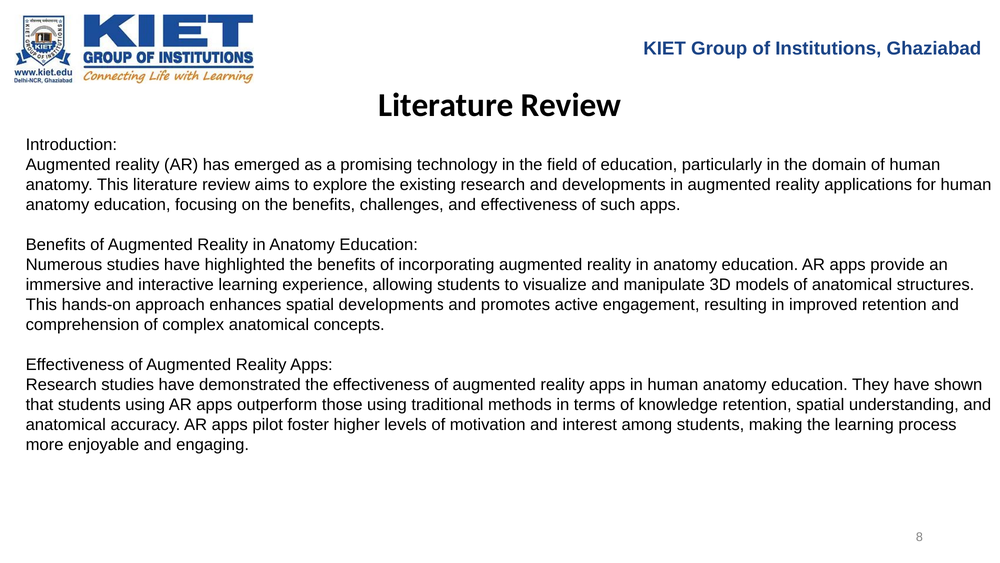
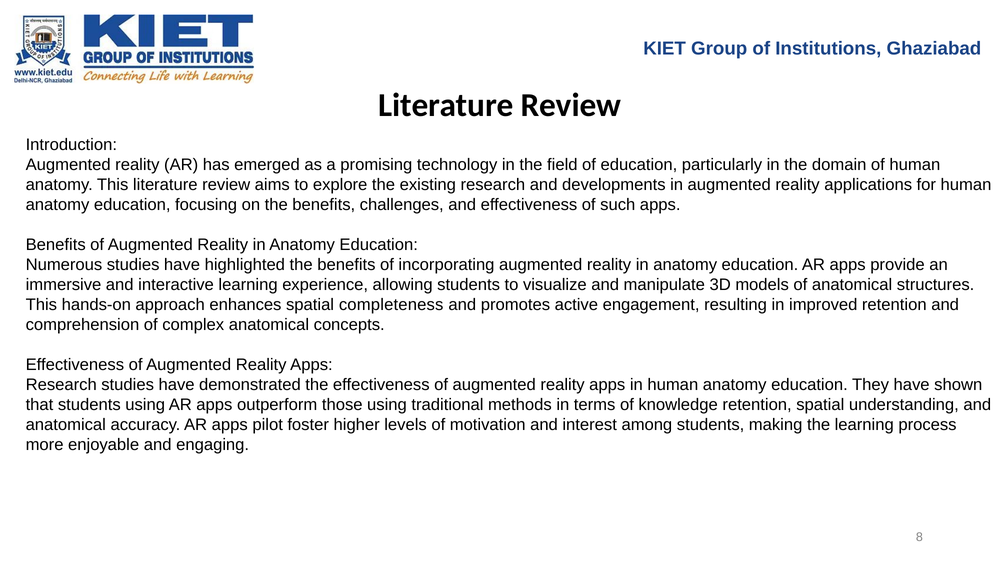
spatial developments: developments -> completeness
